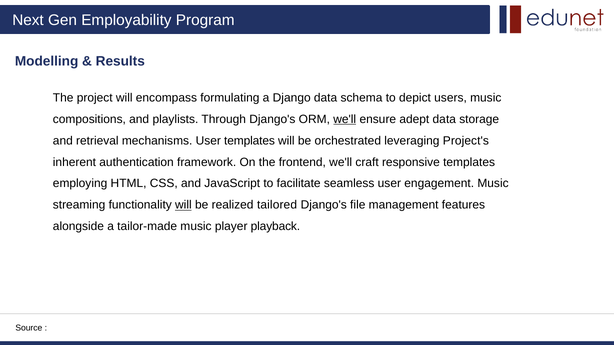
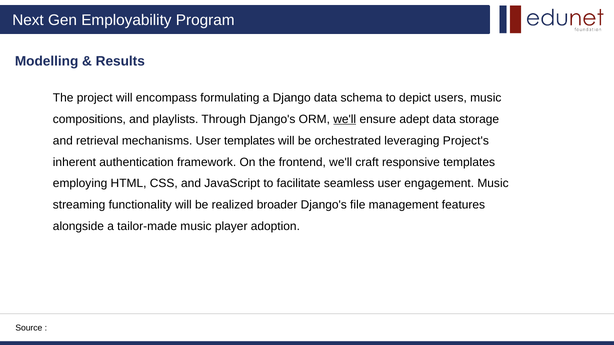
will at (183, 205) underline: present -> none
tailored: tailored -> broader
playback: playback -> adoption
